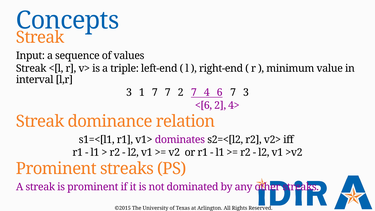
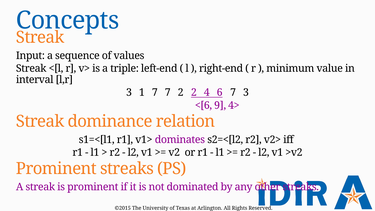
2 7: 7 -> 2
<[6 2: 2 -> 9
